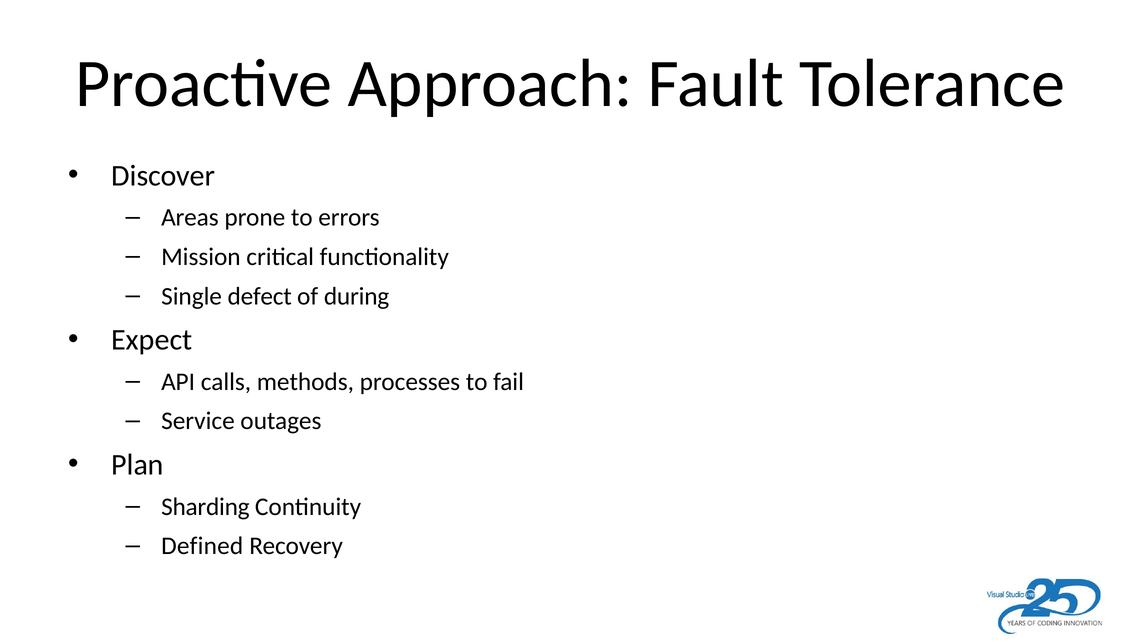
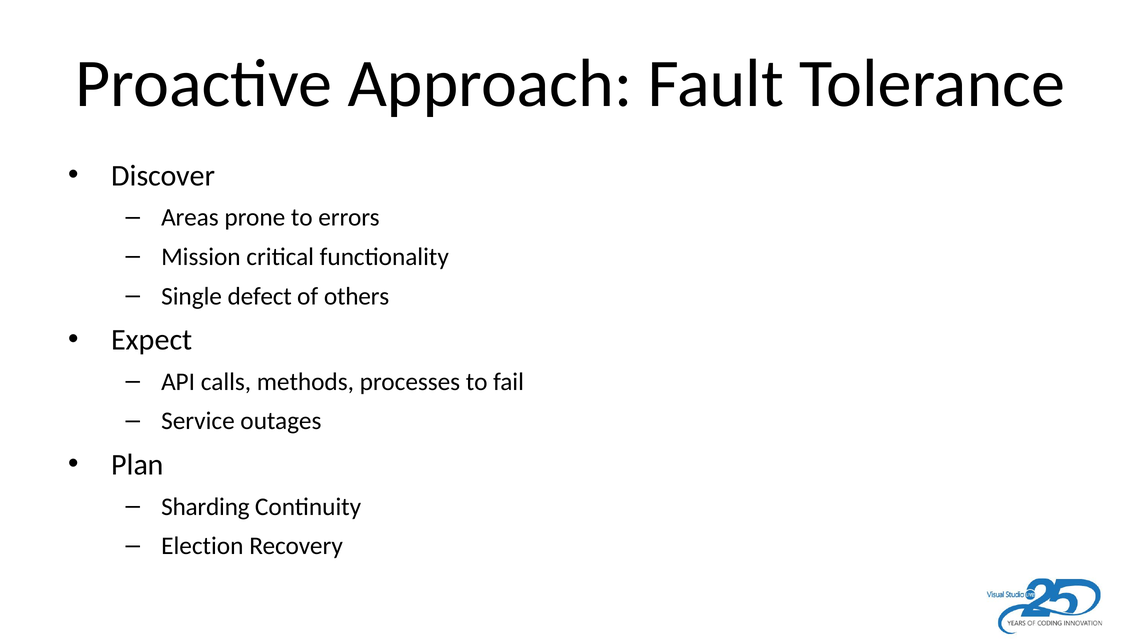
during: during -> others
Defined: Defined -> Election
